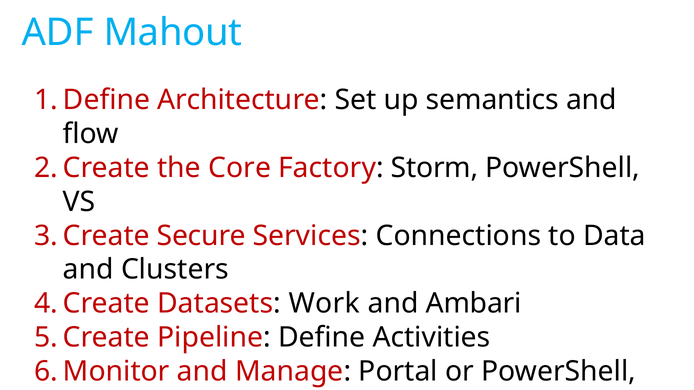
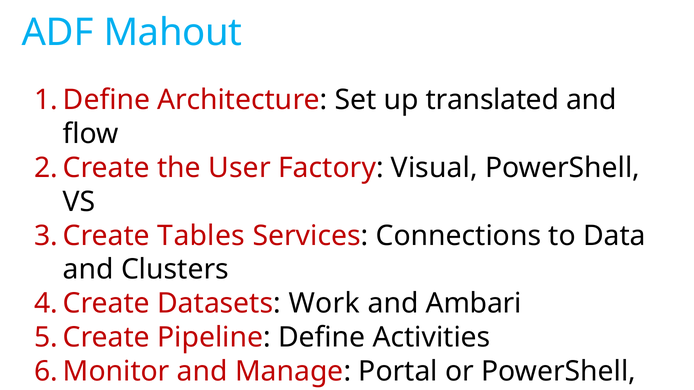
semantics: semantics -> translated
Core: Core -> User
Storm: Storm -> Visual
Secure: Secure -> Tables
